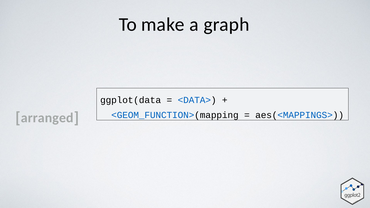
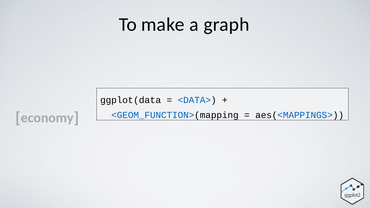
arranged: arranged -> economy
